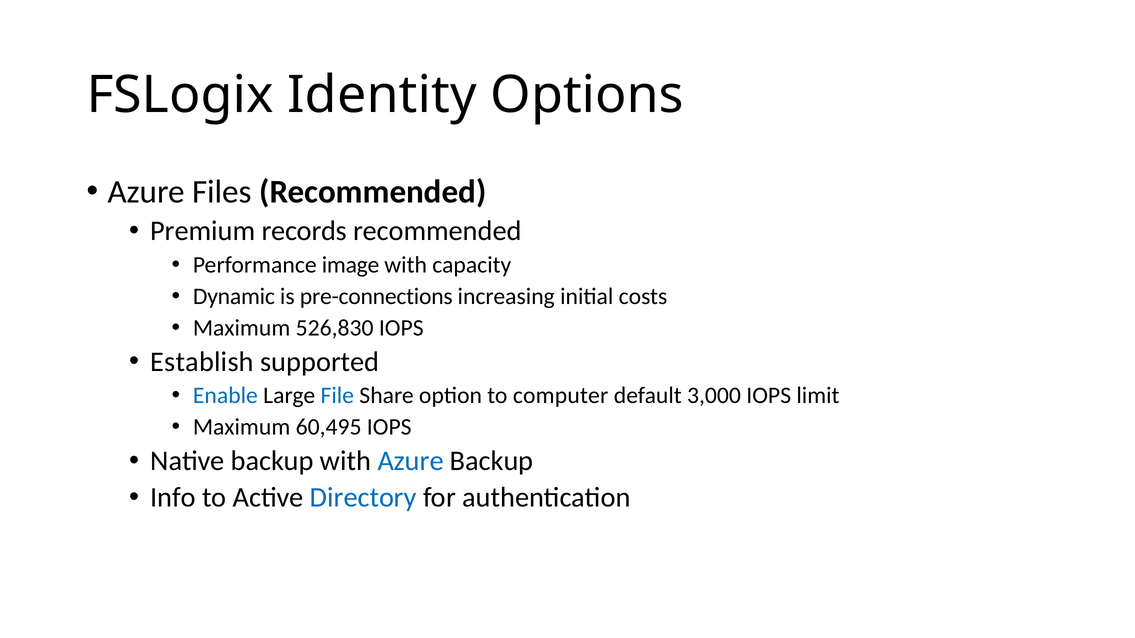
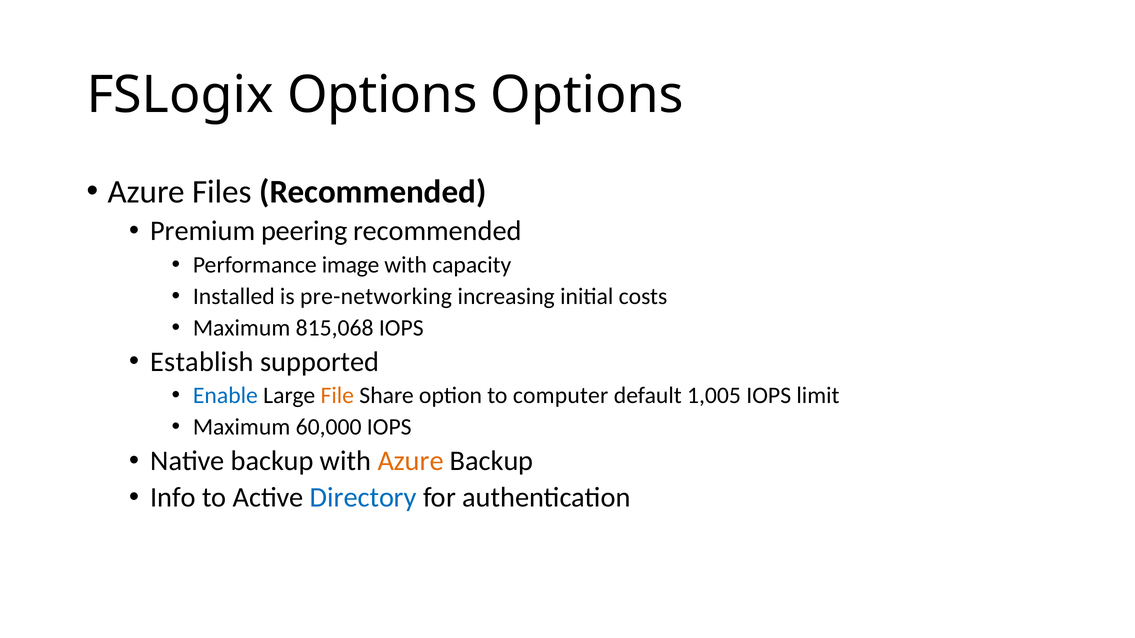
FSLogix Identity: Identity -> Options
records: records -> peering
Dynamic: Dynamic -> Installed
pre-connections: pre-connections -> pre-networking
526,830: 526,830 -> 815,068
File colour: blue -> orange
3,000: 3,000 -> 1,005
60,495: 60,495 -> 60,000
Azure at (411, 461) colour: blue -> orange
